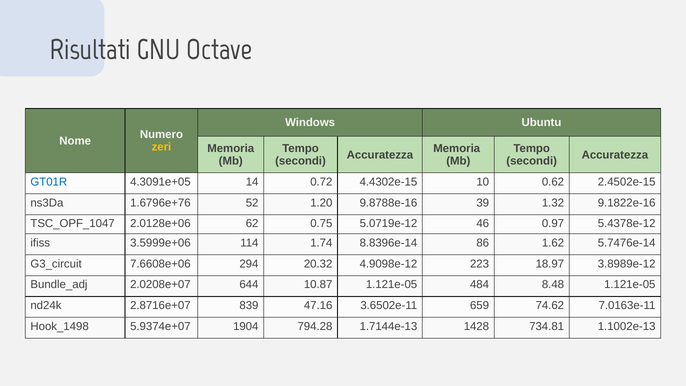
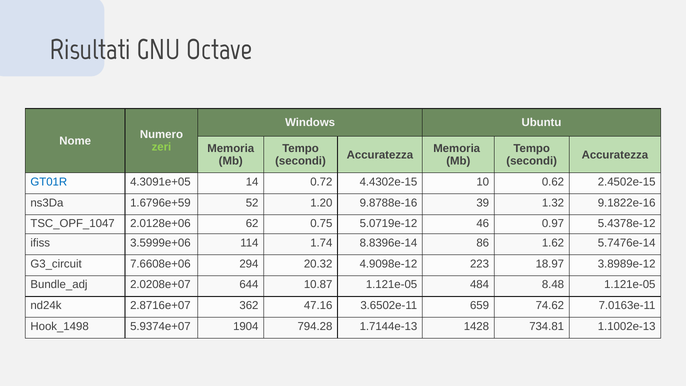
zeri colour: yellow -> light green
1.6796e+76: 1.6796e+76 -> 1.6796e+59
839: 839 -> 362
